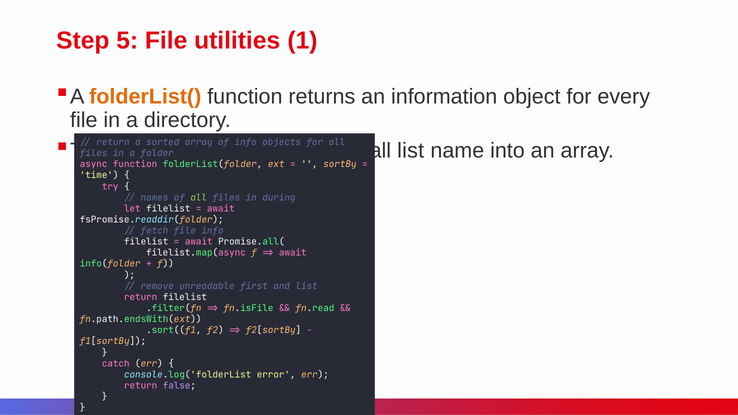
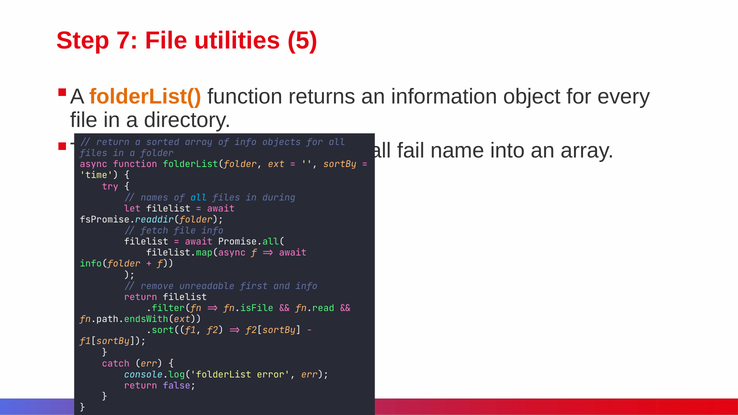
5: 5 -> 7
1: 1 -> 5
list at (411, 151): list -> fail
all at (199, 198) colour: light green -> light blue
and list: list -> info
